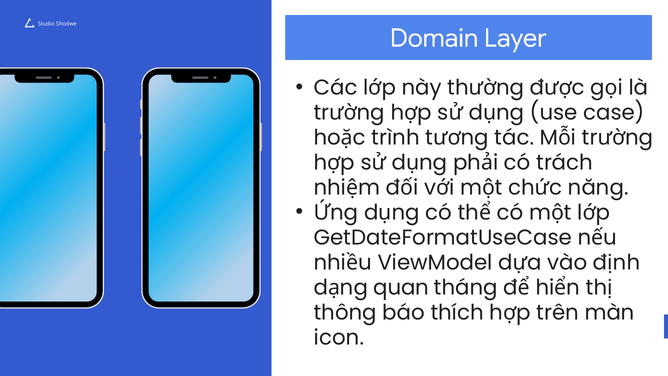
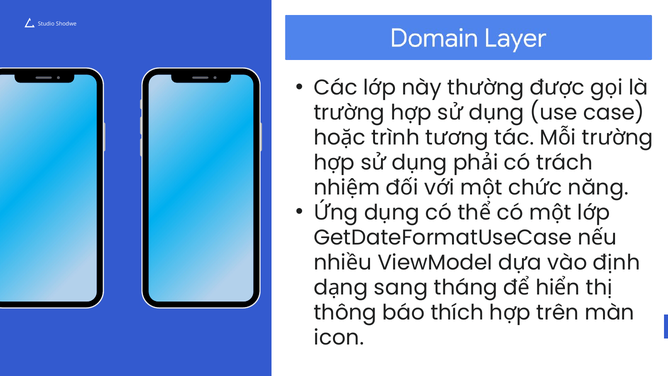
quan: quan -> sang
